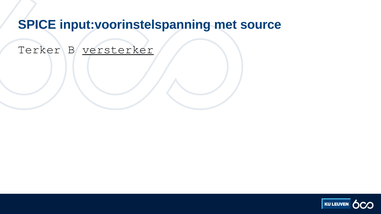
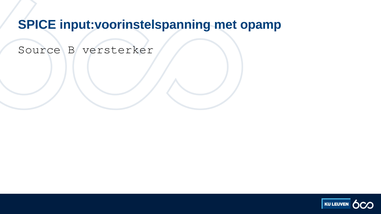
source: source -> opamp
Terker: Terker -> Source
versterker underline: present -> none
